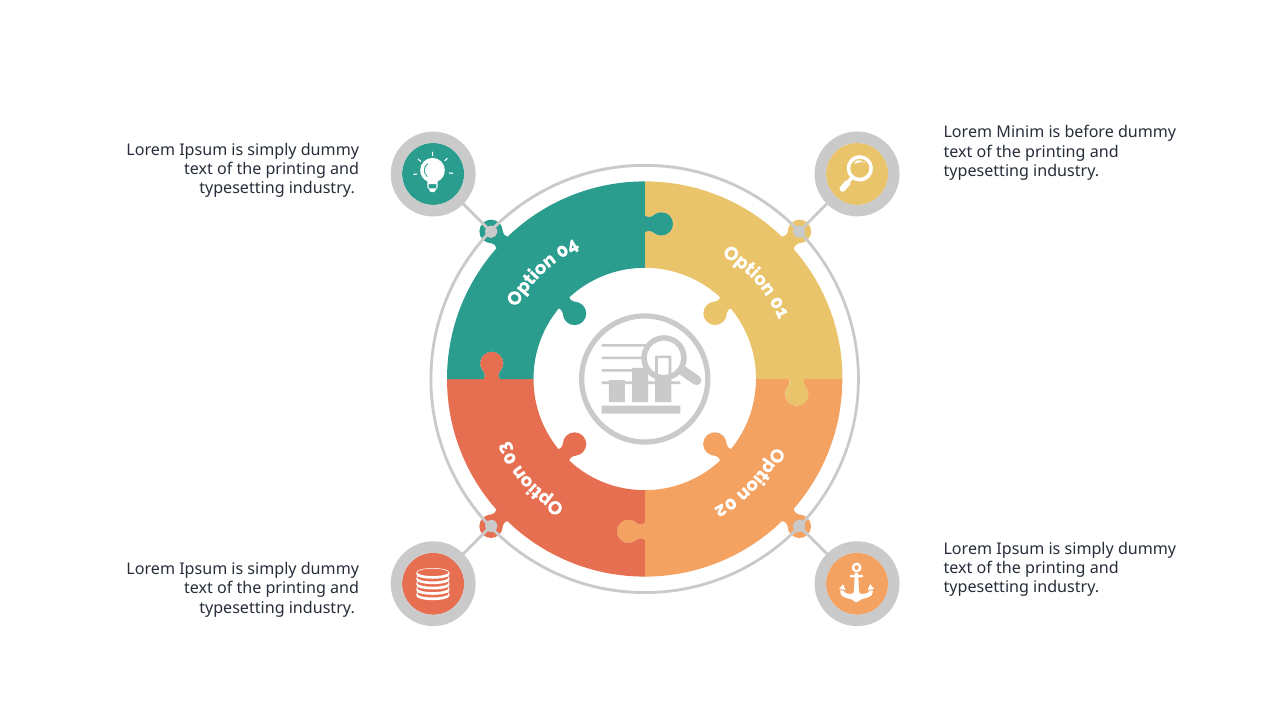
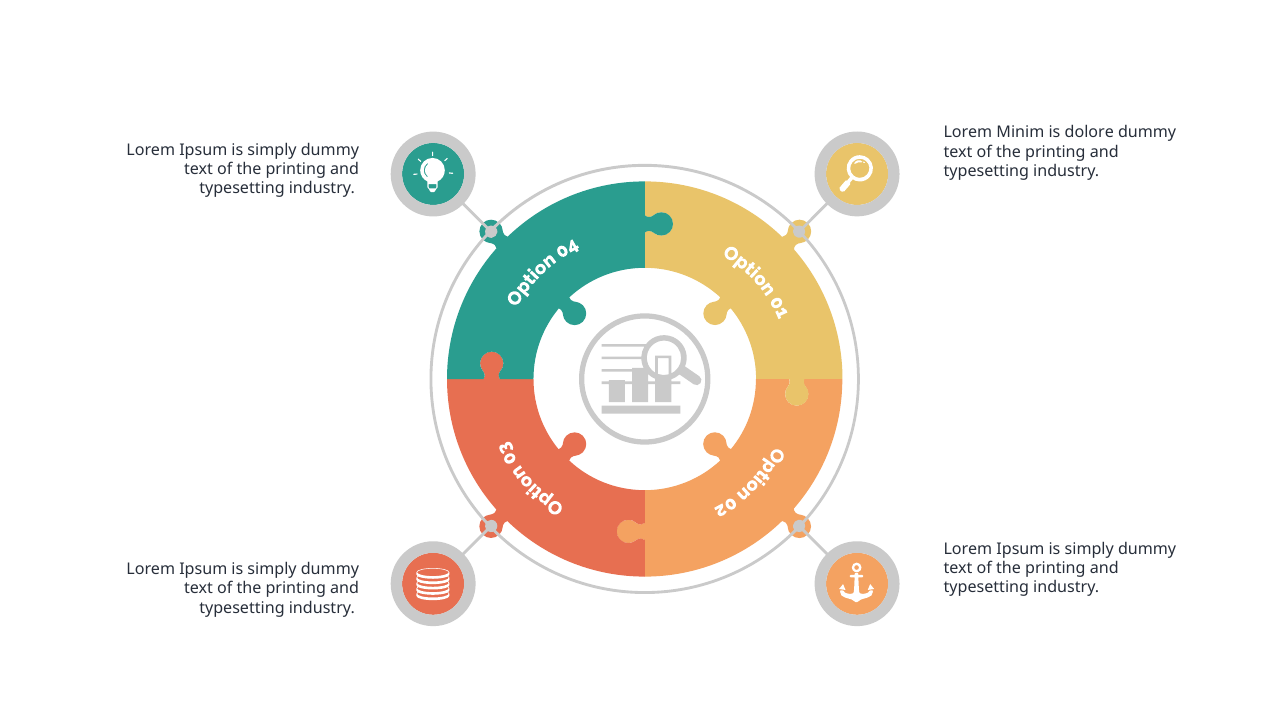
before: before -> dolore
